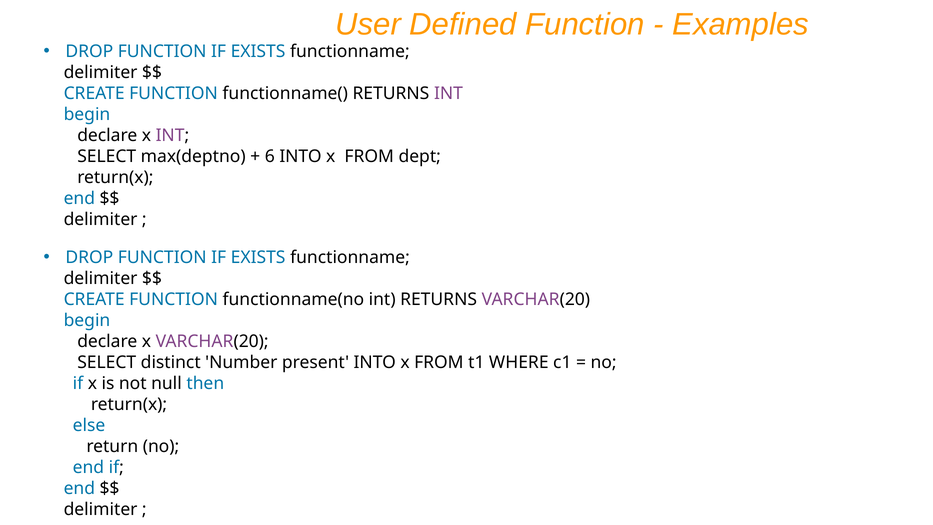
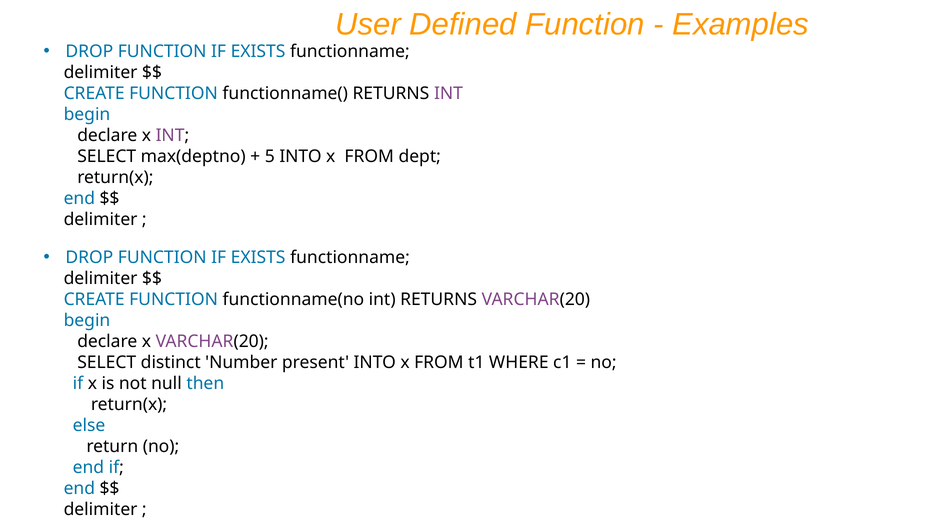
6: 6 -> 5
